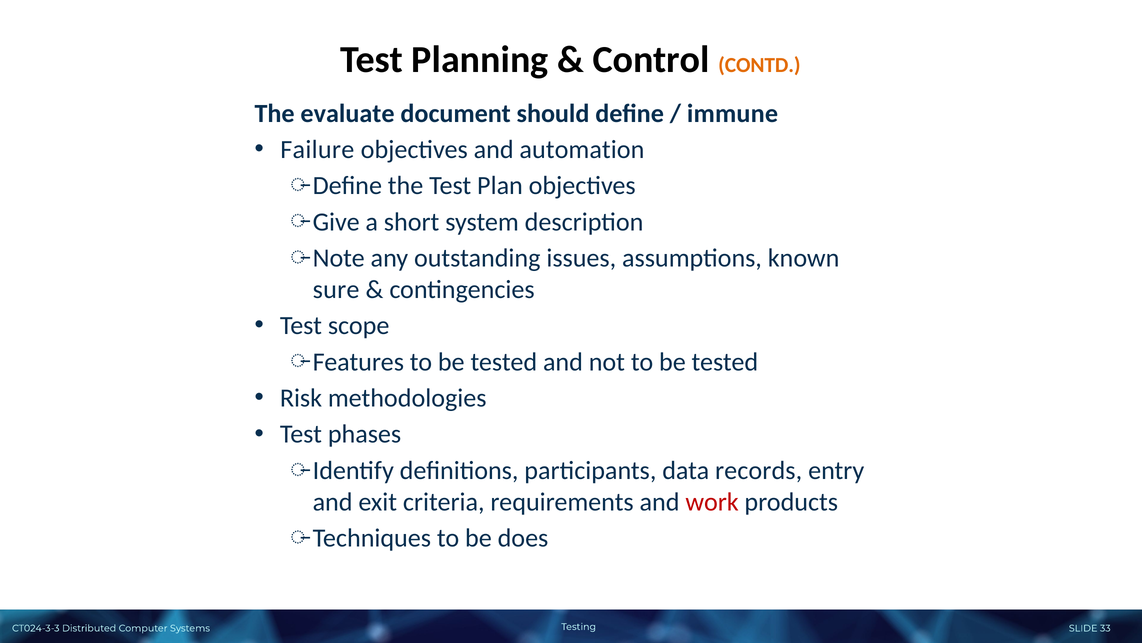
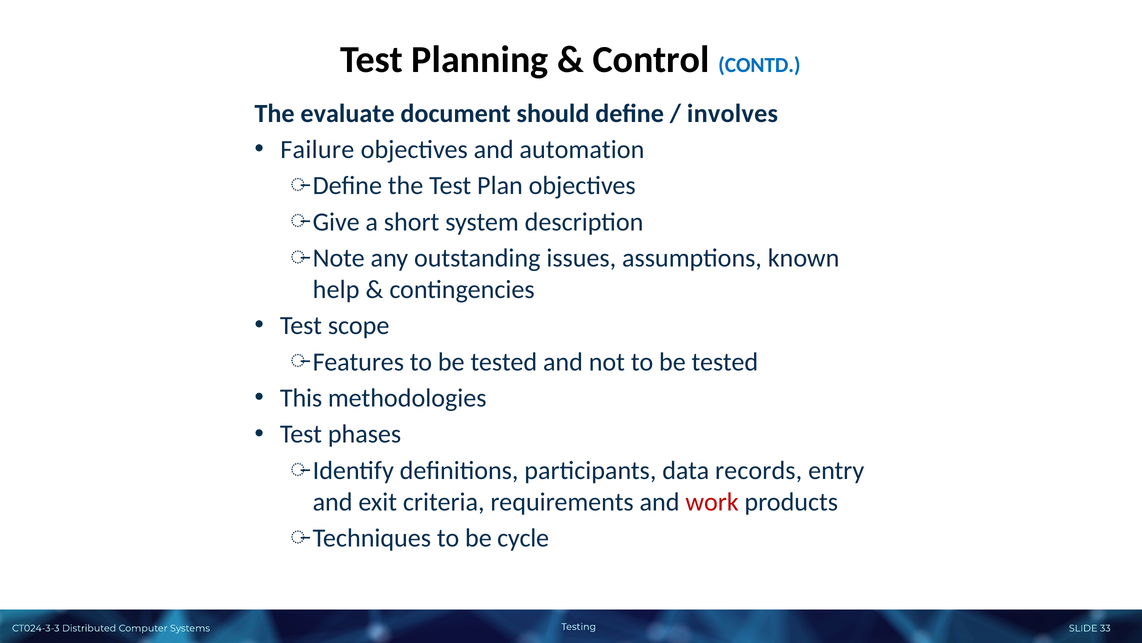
CONTD colour: orange -> blue
immune: immune -> involves
sure: sure -> help
Risk: Risk -> This
does: does -> cycle
